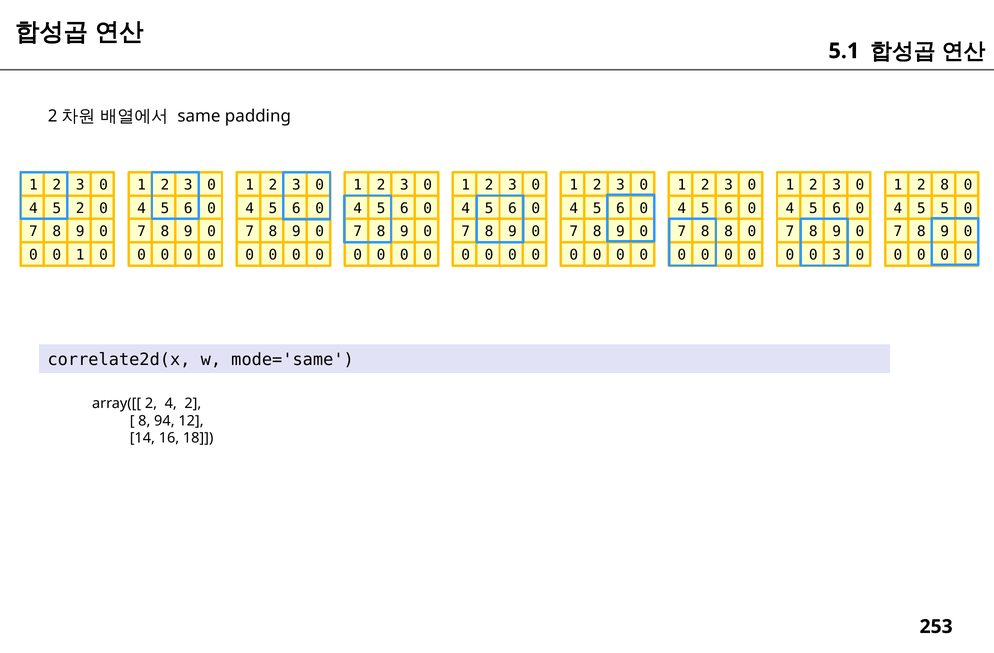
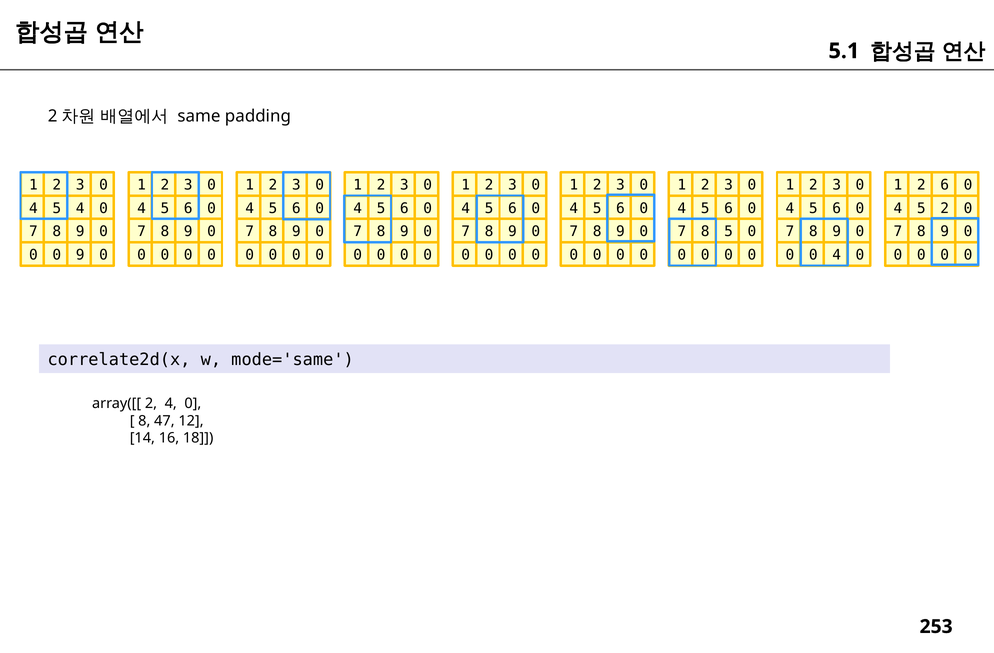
2 8: 8 -> 6
5 2: 2 -> 4
5 5: 5 -> 2
8 8: 8 -> 5
1 at (80, 255): 1 -> 9
0 3: 3 -> 4
2 4 2: 2 -> 0
94: 94 -> 47
